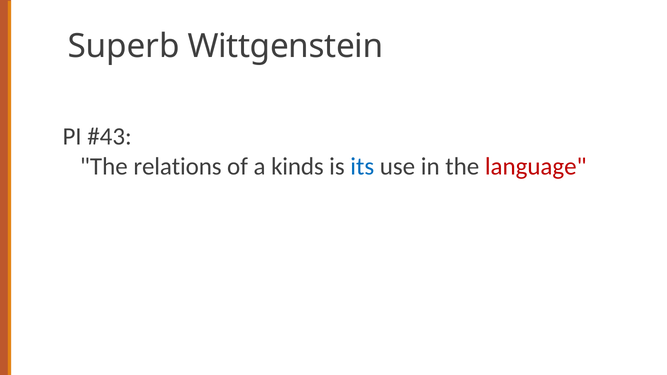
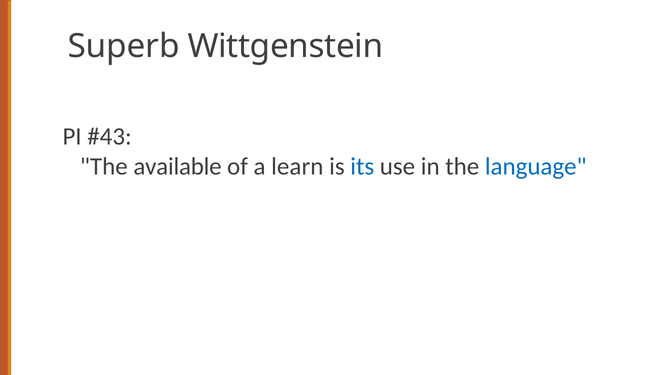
relations: relations -> available
kinds: kinds -> learn
language colour: red -> blue
